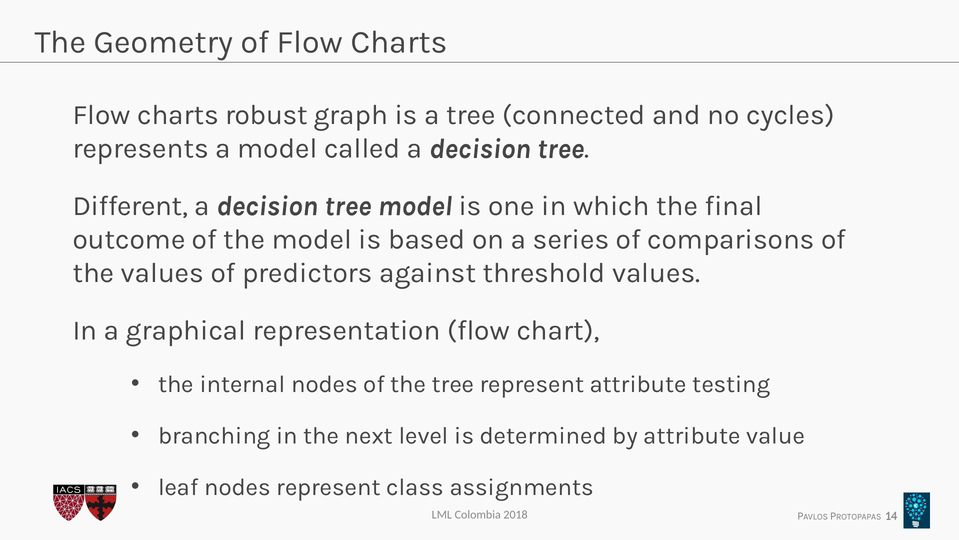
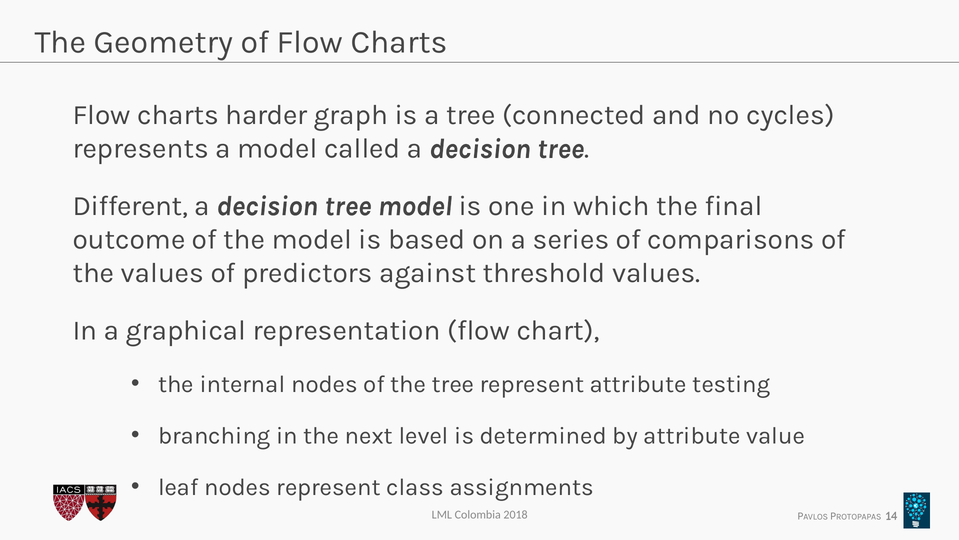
robust: robust -> harder
